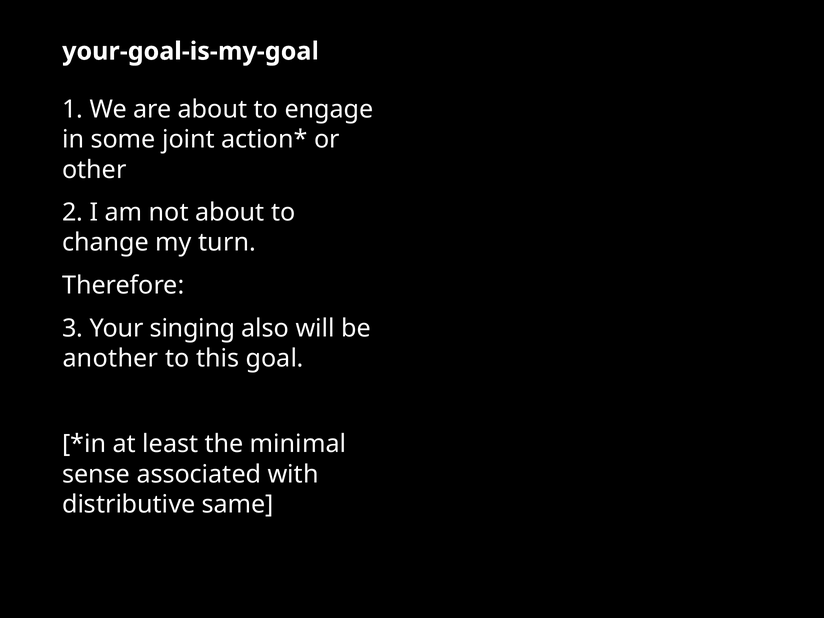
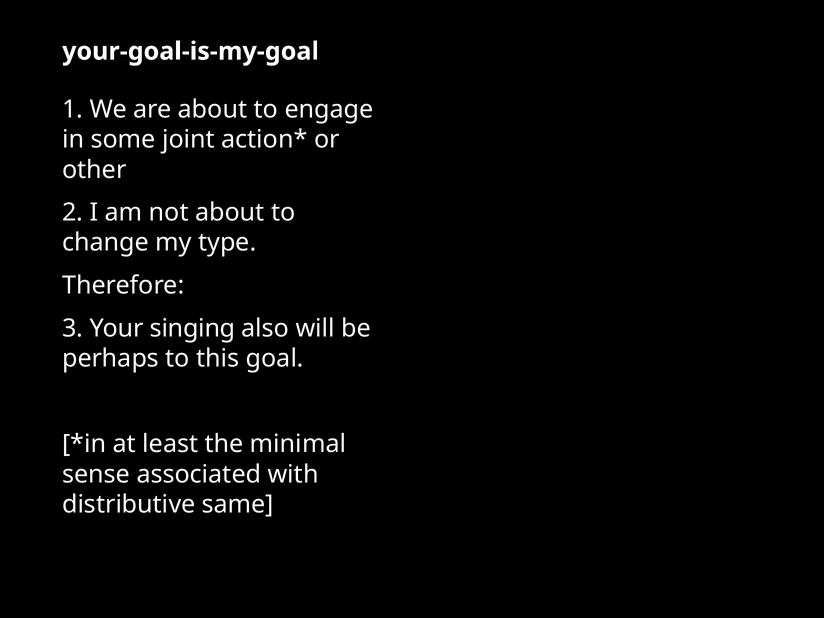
turn: turn -> type
another: another -> perhaps
